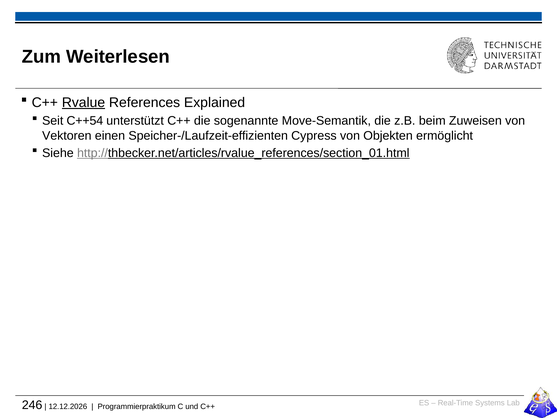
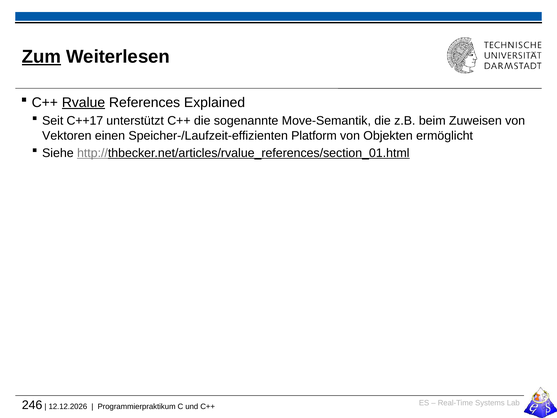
Zum underline: none -> present
C++54: C++54 -> C++17
Cypress: Cypress -> Platform
